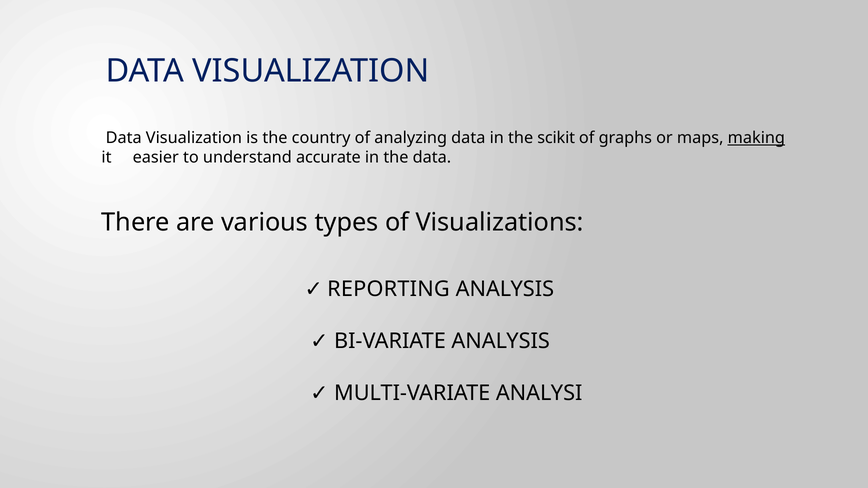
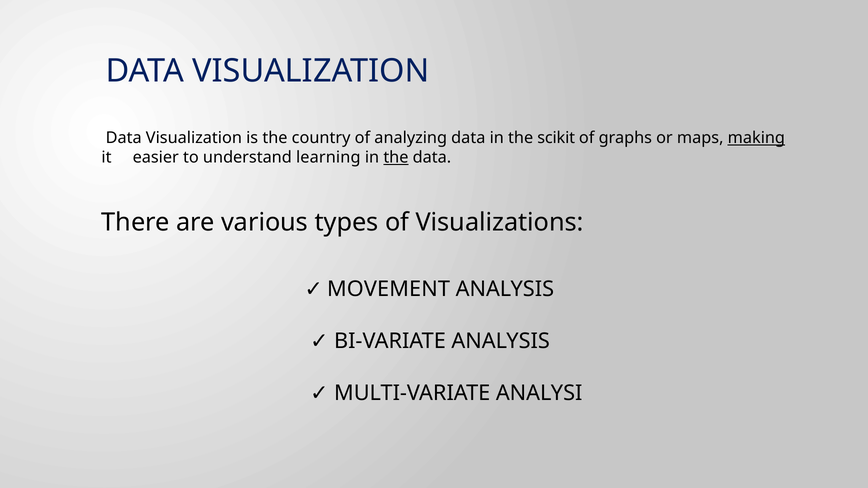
accurate: accurate -> learning
the at (396, 158) underline: none -> present
REPORTING: REPORTING -> MOVEMENT
